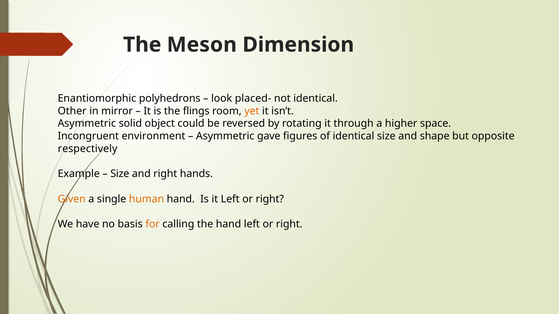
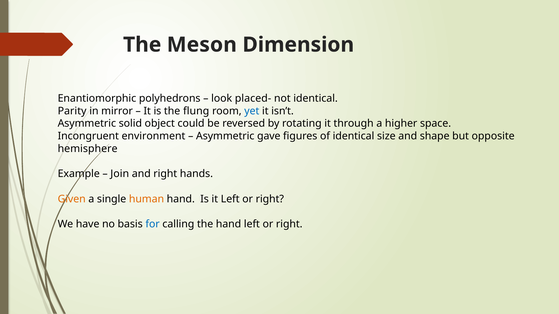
Other: Other -> Parity
flings: flings -> flung
yet colour: orange -> blue
respectively: respectively -> hemisphere
Size at (120, 174): Size -> Join
for colour: orange -> blue
